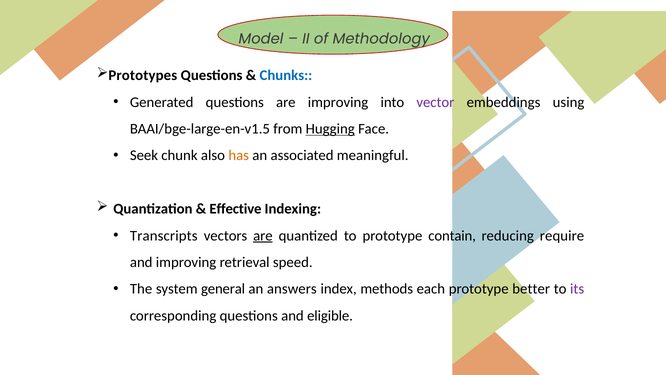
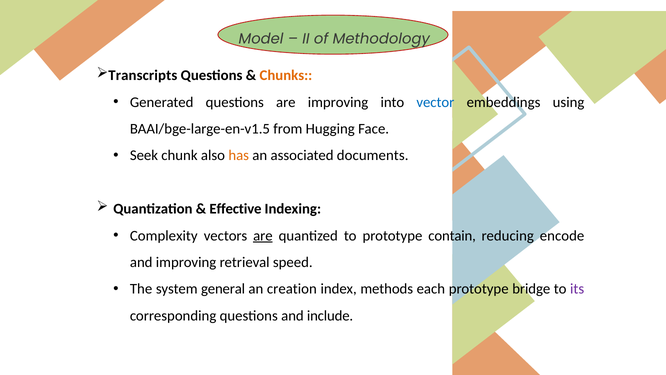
Prototypes: Prototypes -> Transcripts
Chunks colour: blue -> orange
vector colour: purple -> blue
Hugging underline: present -> none
meaningful: meaningful -> documents
Transcripts: Transcripts -> Complexity
require: require -> encode
answers: answers -> creation
better: better -> bridge
eligible: eligible -> include
